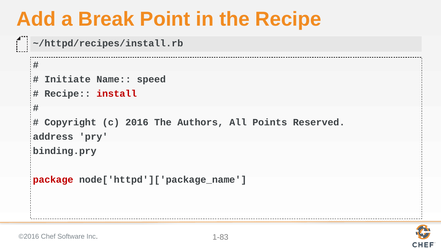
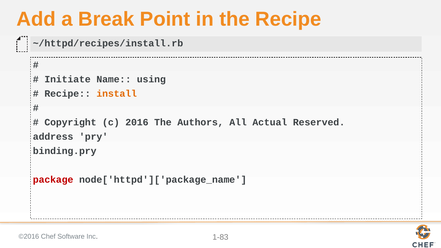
speed: speed -> using
install colour: red -> orange
Points: Points -> Actual
